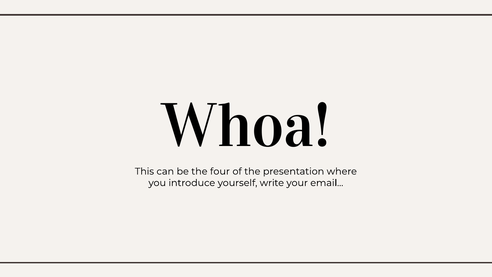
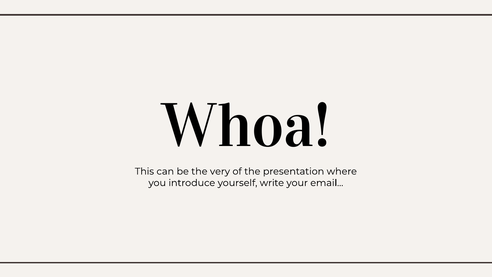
four: four -> very
